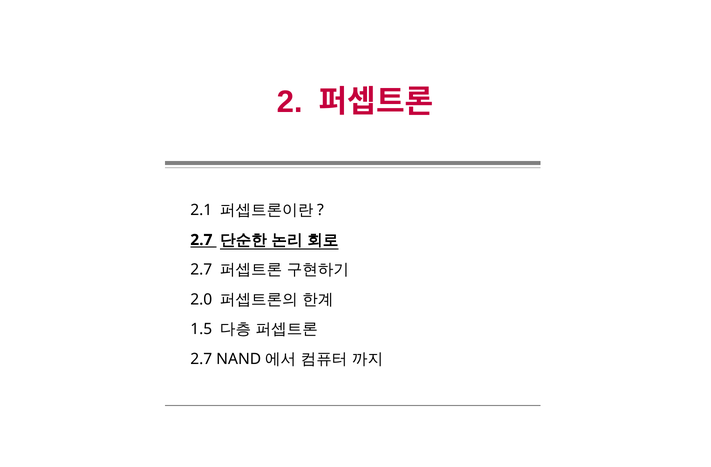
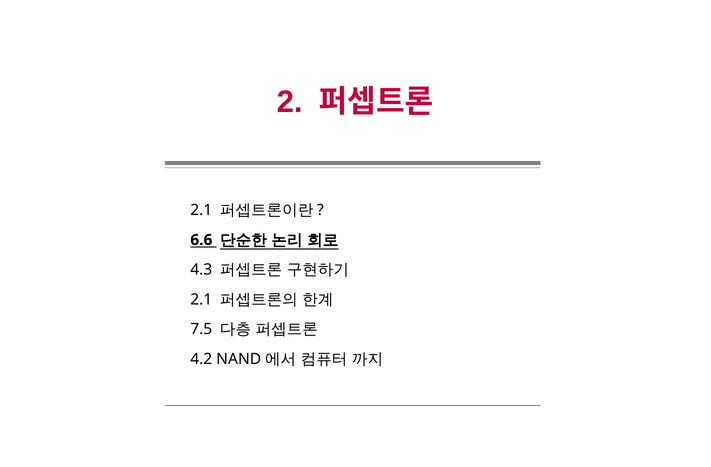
2.7 at (201, 240): 2.7 -> 6.6
2.7 at (201, 270): 2.7 -> 4.3
2.0 at (201, 299): 2.0 -> 2.1
1.5: 1.5 -> 7.5
2.7 at (201, 359): 2.7 -> 4.2
